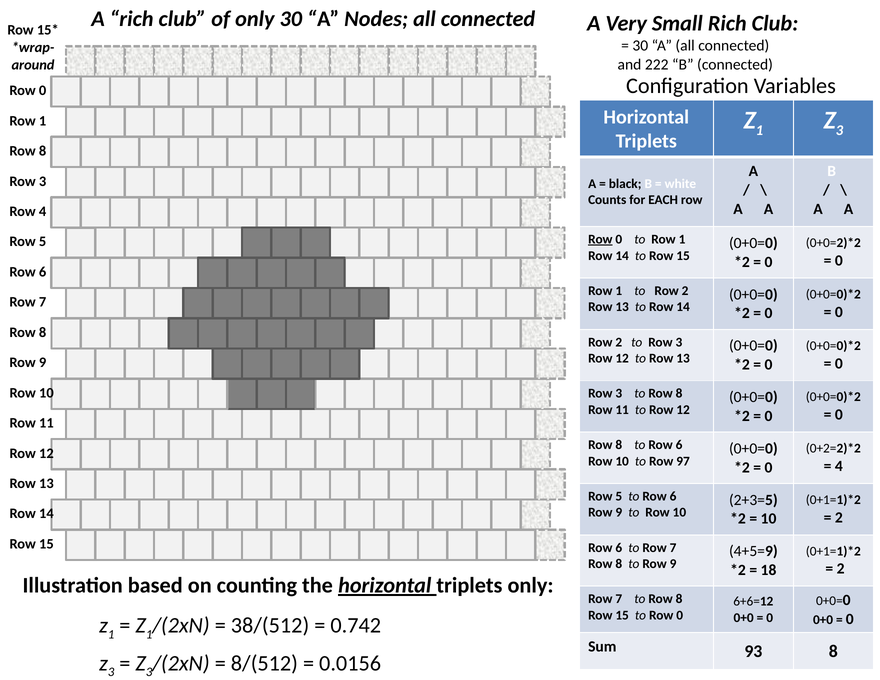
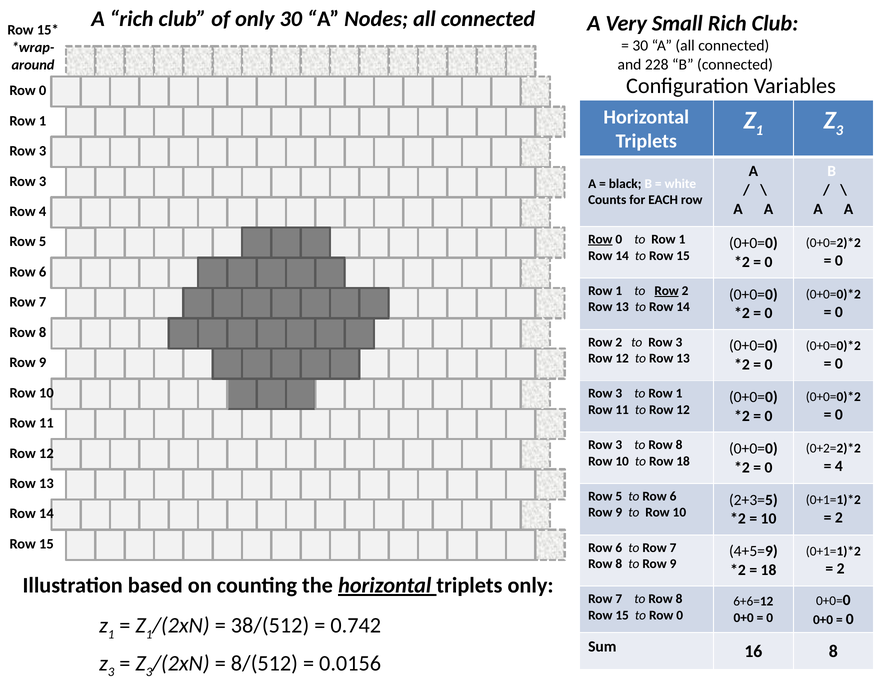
222: 222 -> 228
8 at (43, 151): 8 -> 3
Row at (667, 291) underline: none -> present
3 to Row 8: 8 -> 1
8 at (619, 445): 8 -> 3
6 at (679, 445): 6 -> 8
Row 97: 97 -> 18
93: 93 -> 16
